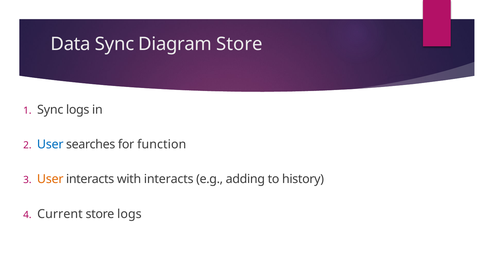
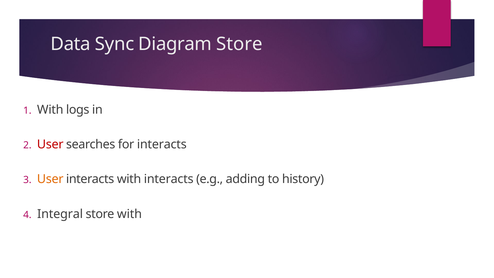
Sync at (50, 110): Sync -> With
User at (50, 144) colour: blue -> red
for function: function -> interacts
Current: Current -> Integral
store logs: logs -> with
